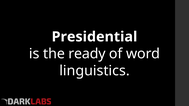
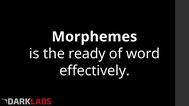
Presidential: Presidential -> Morphemes
linguistics: linguistics -> effectively
